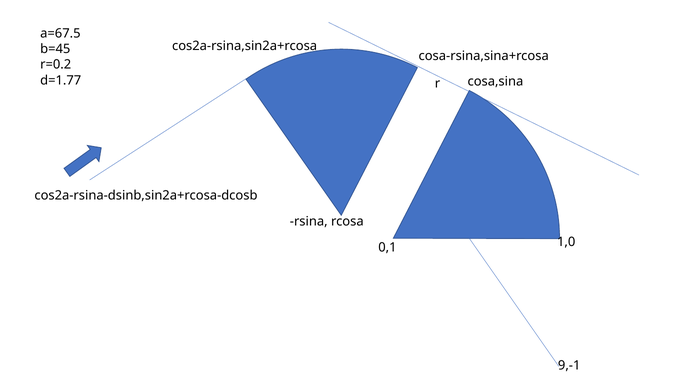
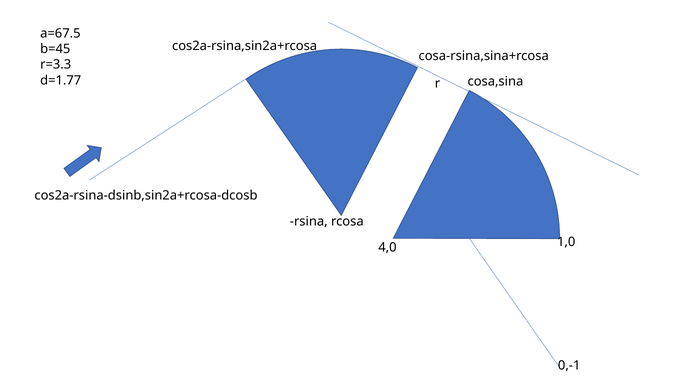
r=0.2: r=0.2 -> r=3.3
0,1: 0,1 -> 4,0
9,-1: 9,-1 -> 0,-1
